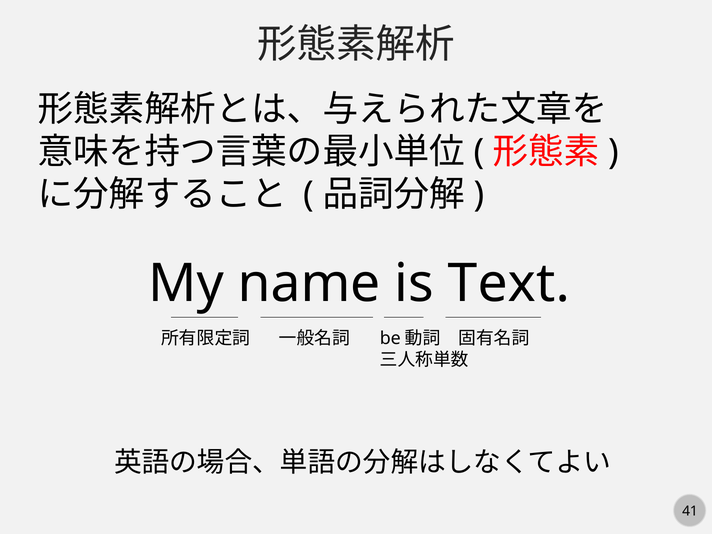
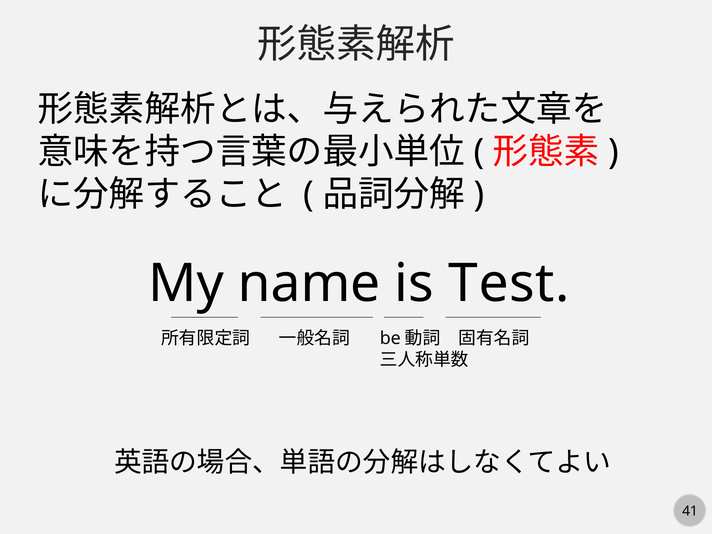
Text: Text -> Test
